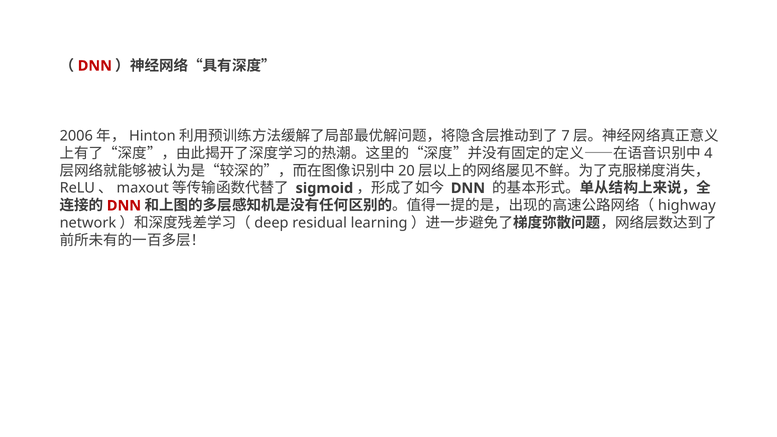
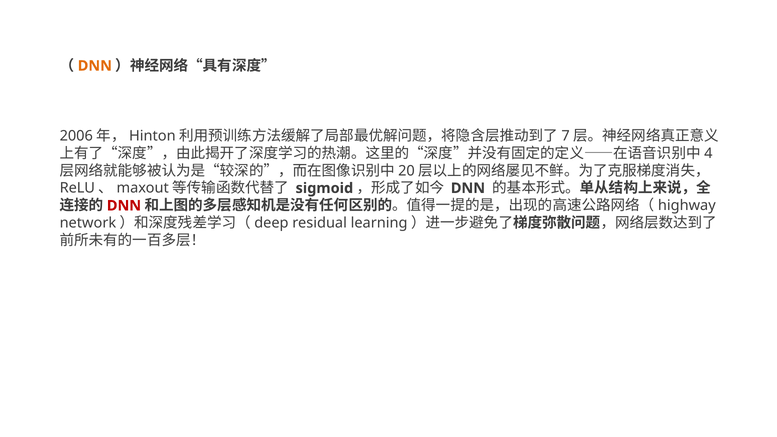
DNN at (95, 66) colour: red -> orange
